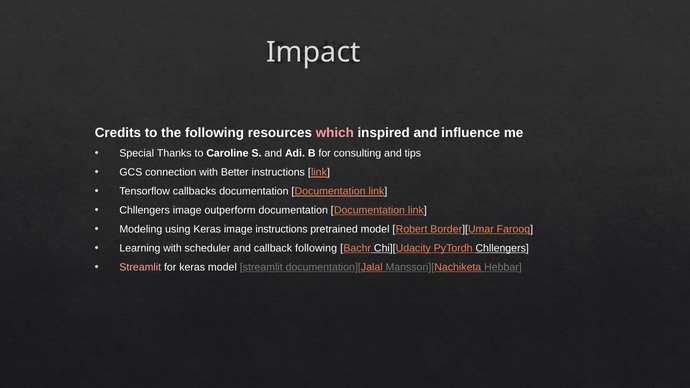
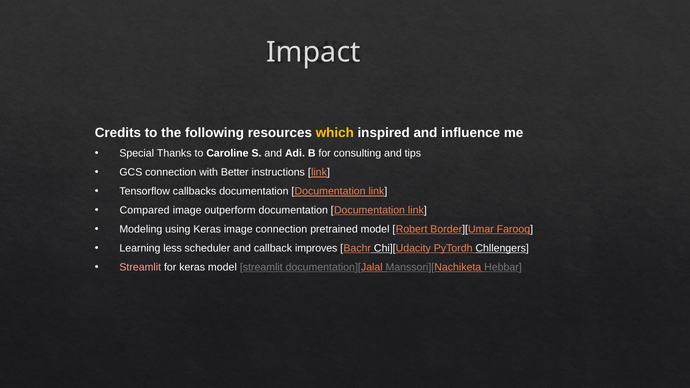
which colour: pink -> yellow
Chllengers at (145, 210): Chllengers -> Compared
image instructions: instructions -> connection
Learning with: with -> less
callback following: following -> improves
